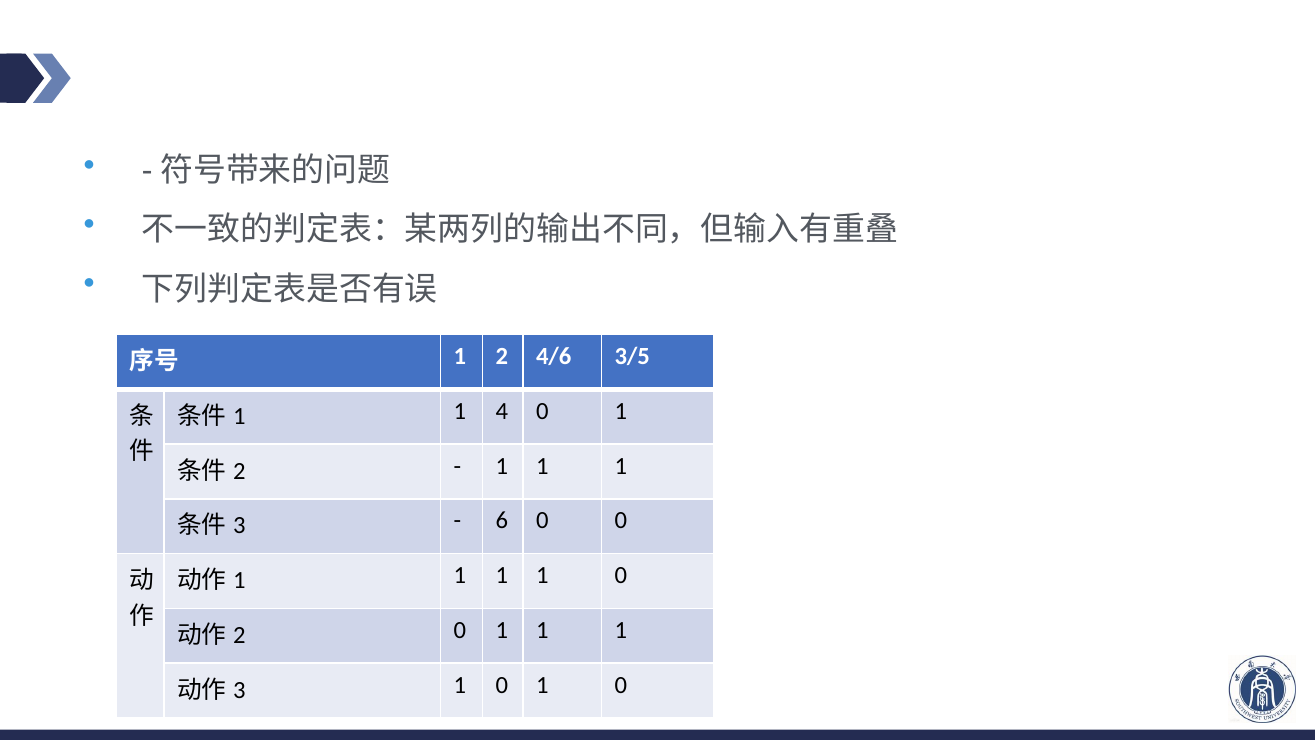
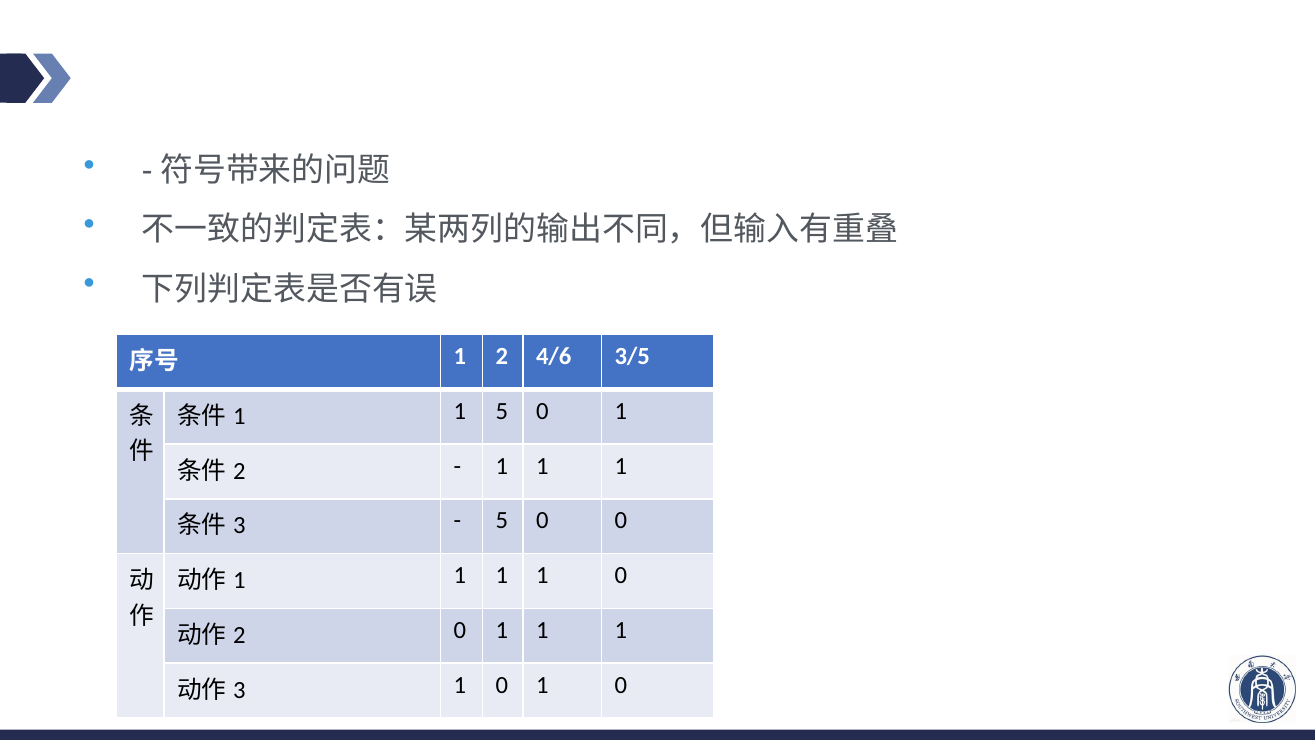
1 4: 4 -> 5
6 at (502, 521): 6 -> 5
